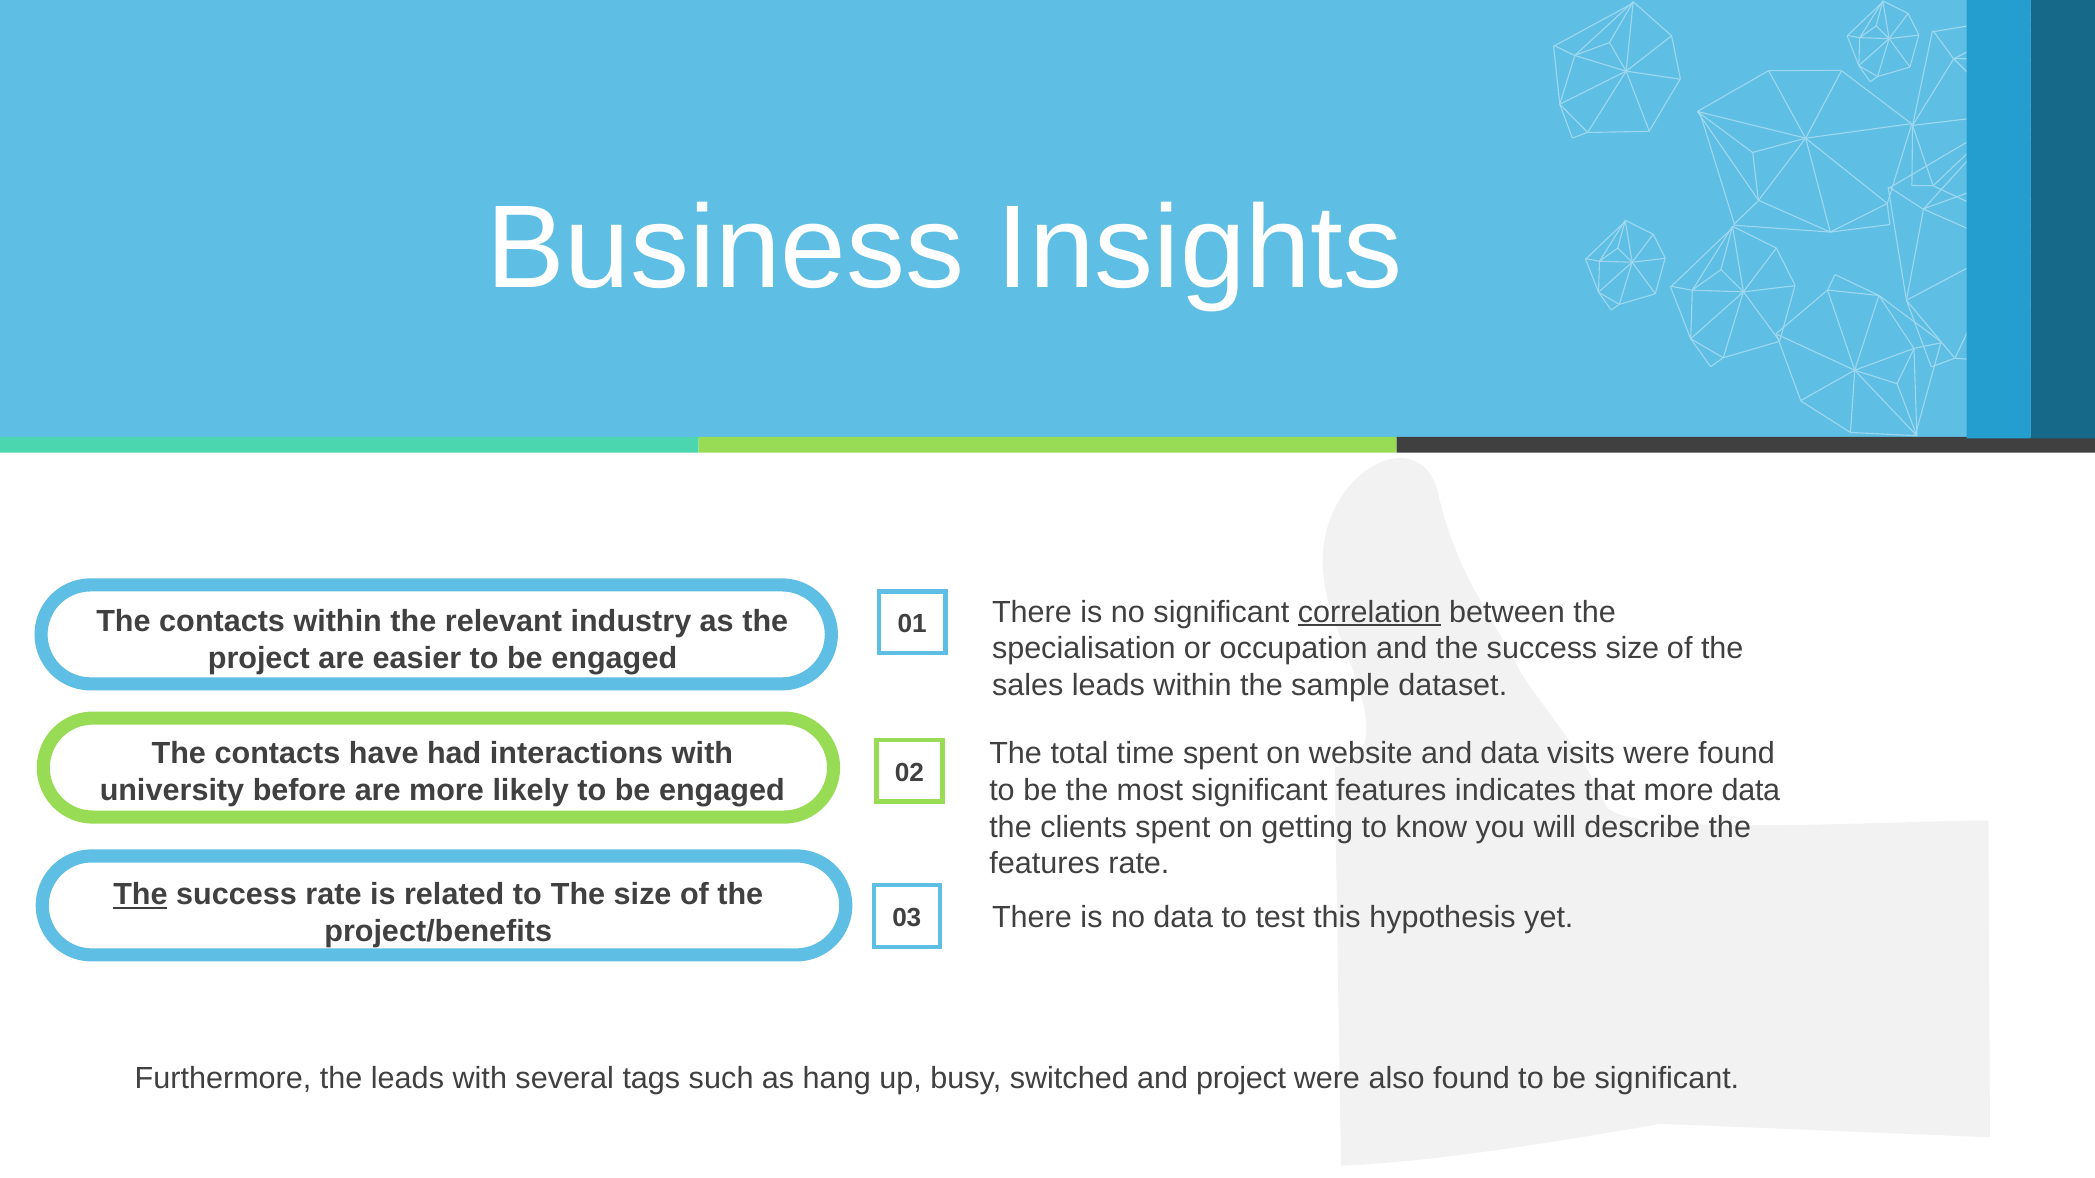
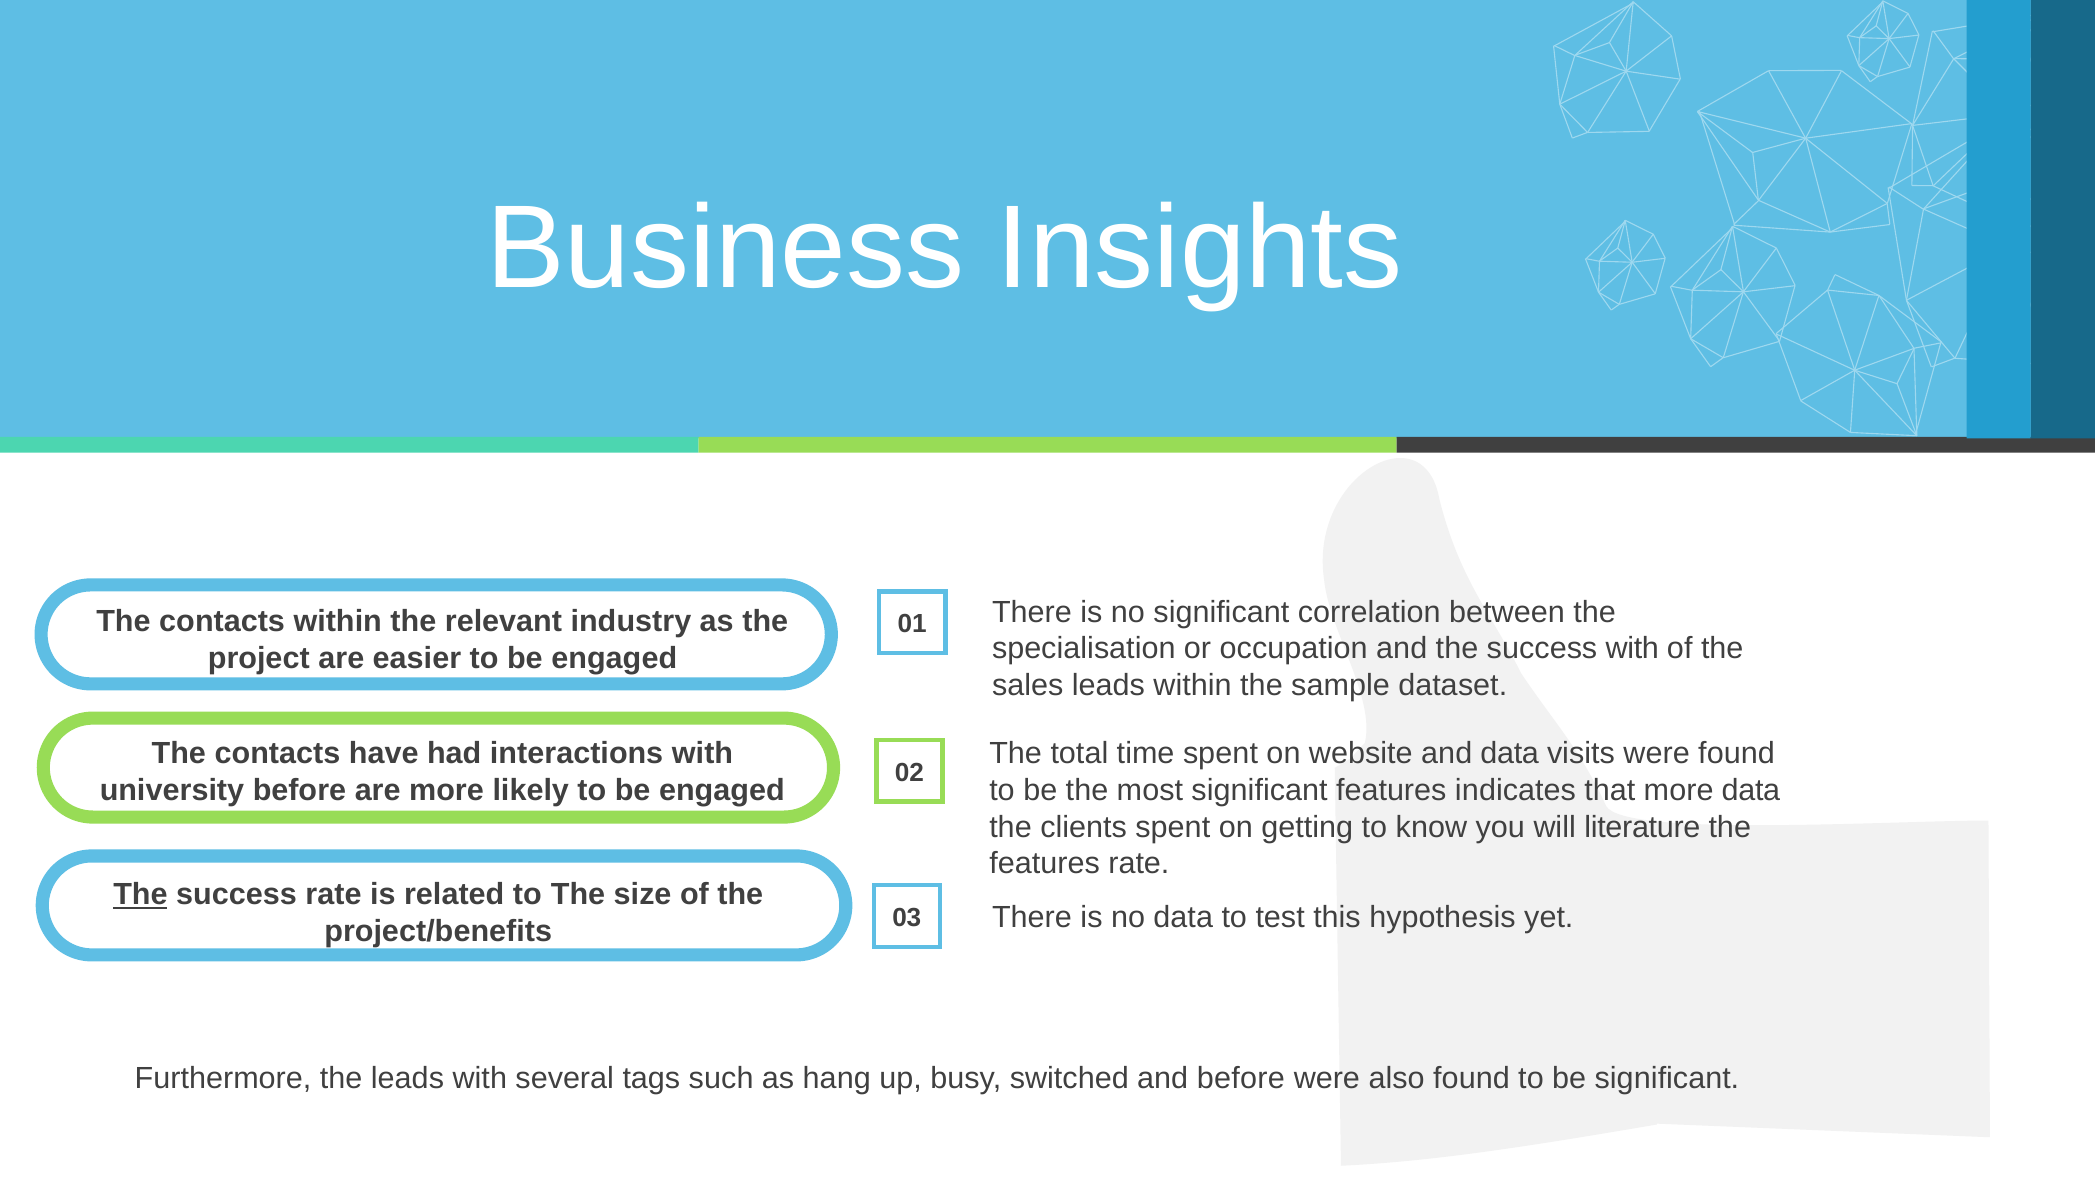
correlation underline: present -> none
success size: size -> with
describe: describe -> literature
and project: project -> before
